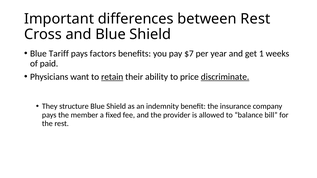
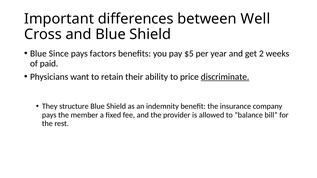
between Rest: Rest -> Well
Tariff: Tariff -> Since
$7: $7 -> $5
1: 1 -> 2
retain underline: present -> none
